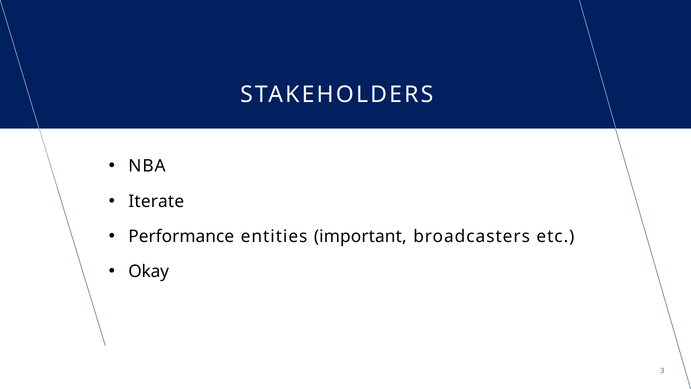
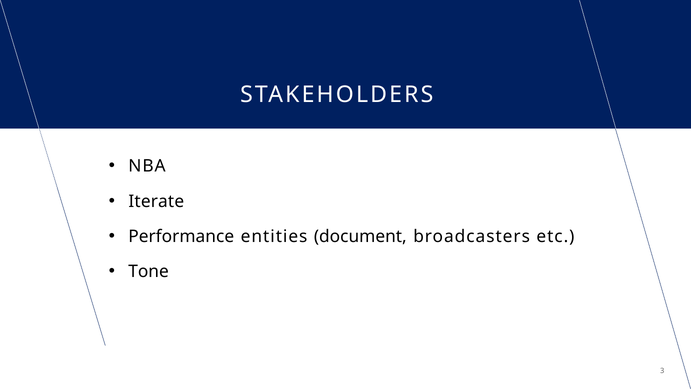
important: important -> document
Okay: Okay -> Tone
